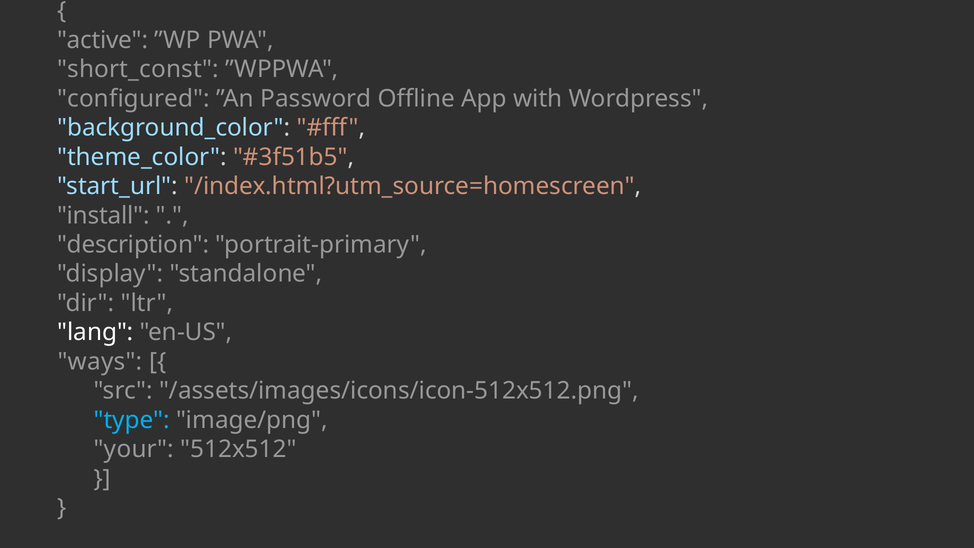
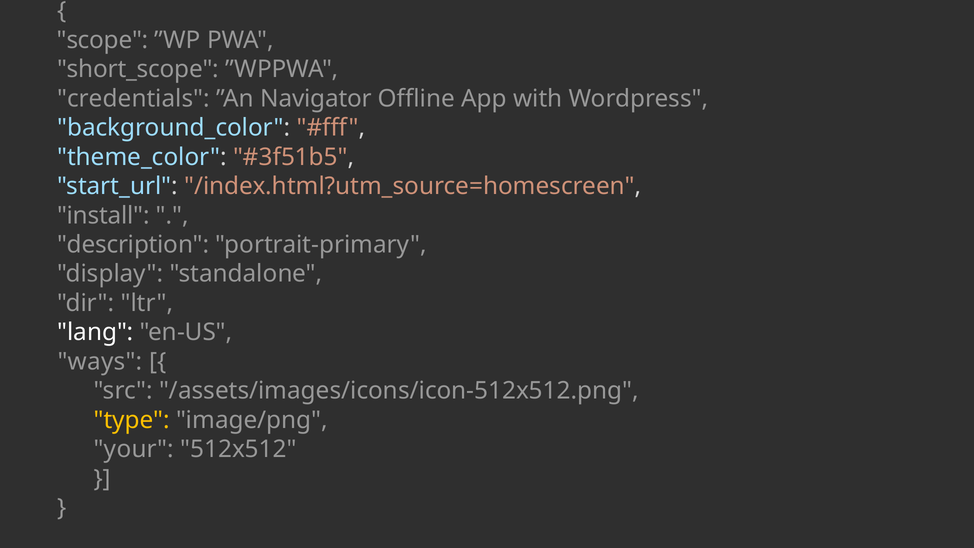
active: active -> scope
short_const: short_const -> short_scope
configured: configured -> credentials
Password: Password -> Navigator
type colour: light blue -> yellow
